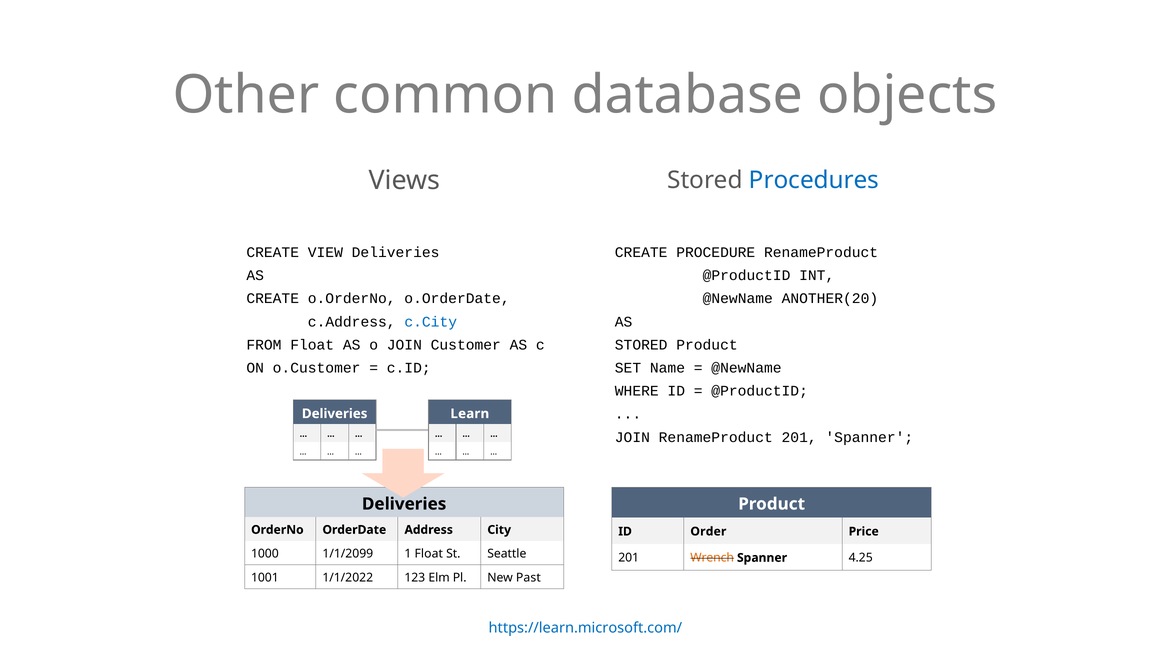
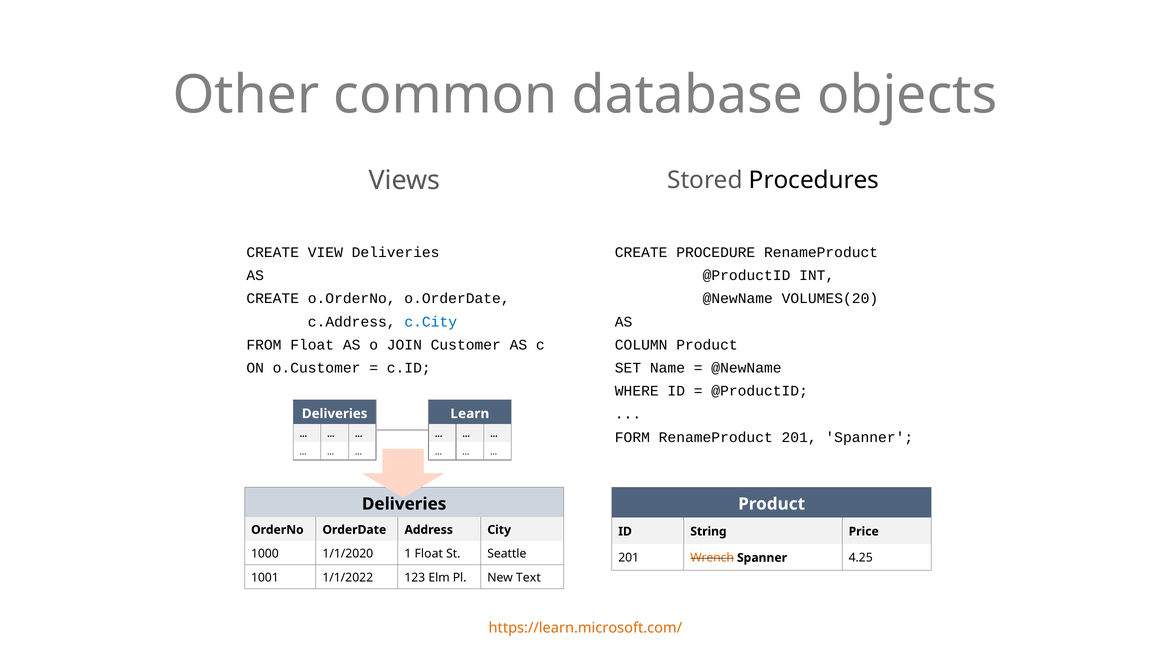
Procedures colour: blue -> black
ANOTHER(20: ANOTHER(20 -> VOLUMES(20
STORED at (641, 345): STORED -> COLUMN
JOIN at (632, 438): JOIN -> FORM
Order: Order -> String
1/1/2099: 1/1/2099 -> 1/1/2020
Past: Past -> Text
https://learn.microsoft.com/ colour: blue -> orange
